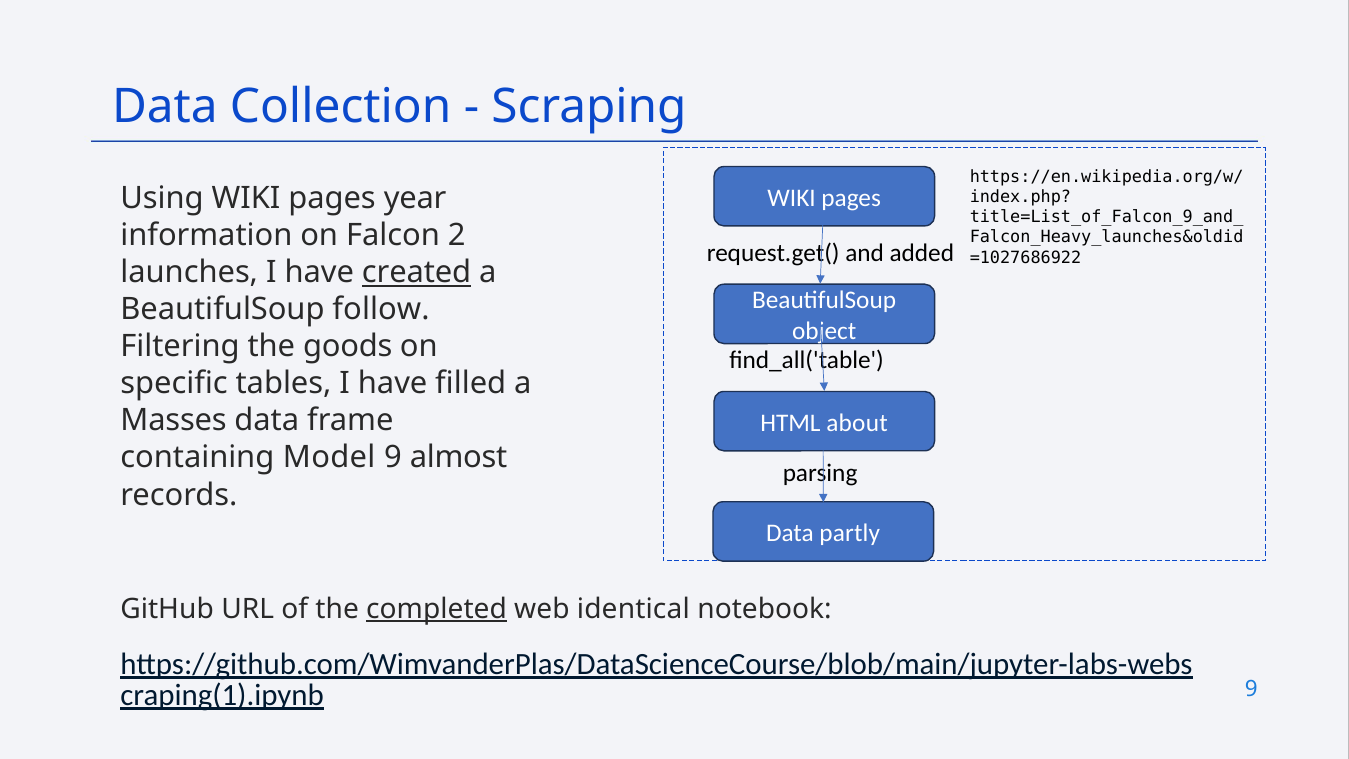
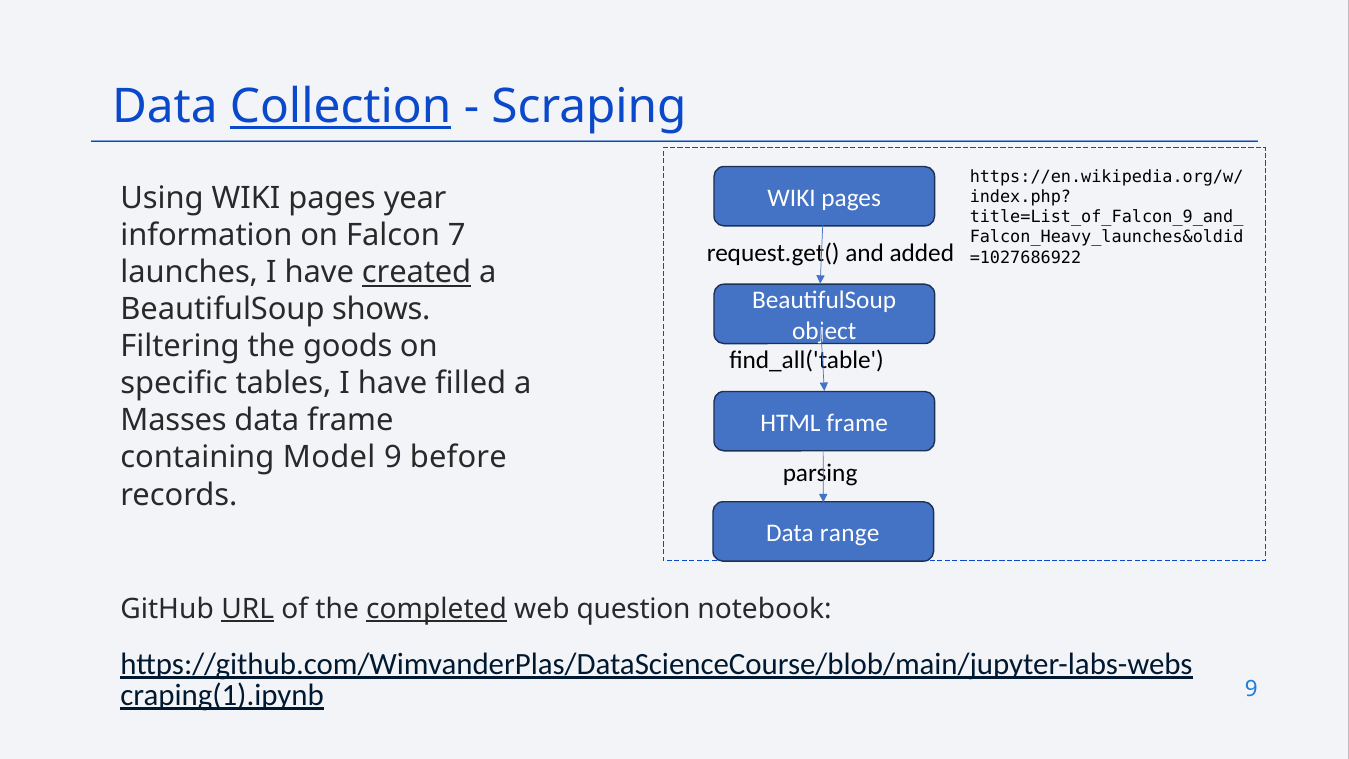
Collection underline: none -> present
2: 2 -> 7
follow: follow -> shows
HTML about: about -> frame
almost: almost -> before
partly: partly -> range
URL underline: none -> present
identical: identical -> question
